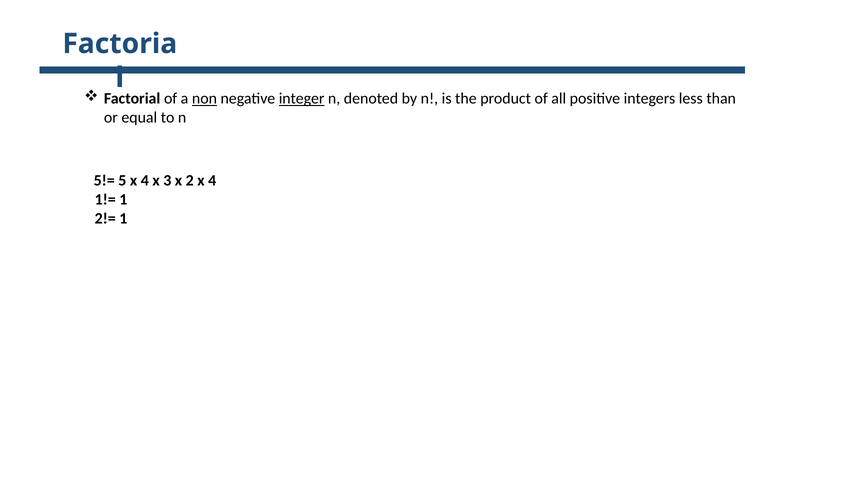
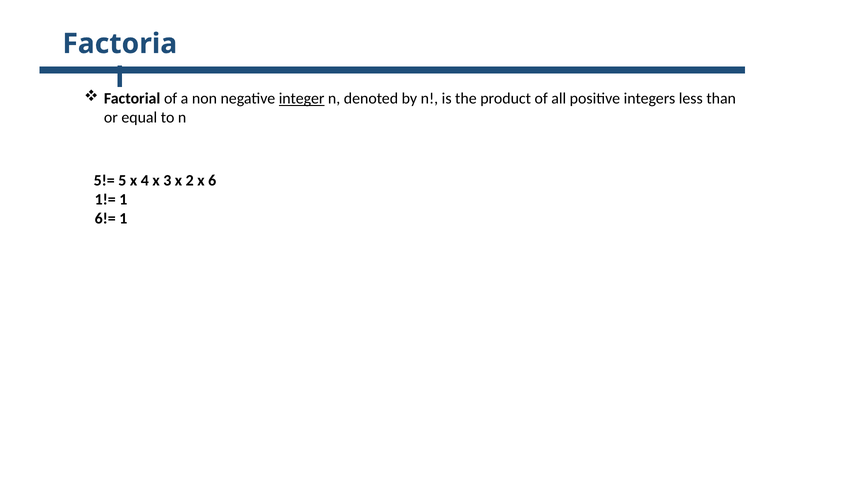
non underline: present -> none
2 x 4: 4 -> 6
2!=: 2!= -> 6!=
